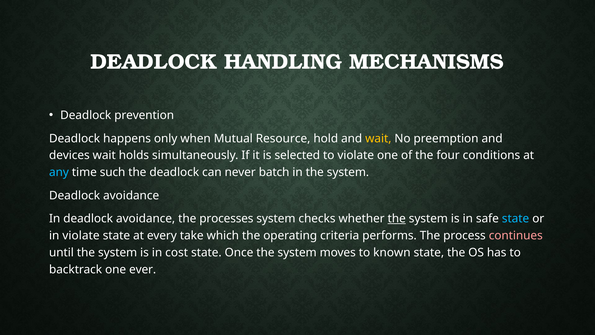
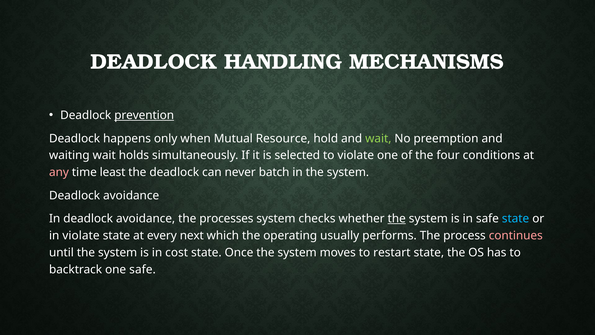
prevention underline: none -> present
wait at (378, 138) colour: yellow -> light green
devices: devices -> waiting
any colour: light blue -> pink
such: such -> least
take: take -> next
criteria: criteria -> usually
known: known -> restart
one ever: ever -> safe
